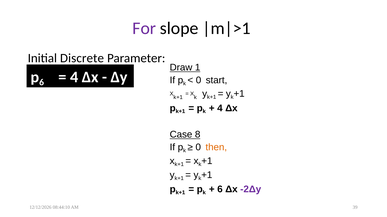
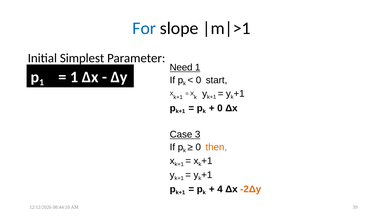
For colour: purple -> blue
Discrete: Discrete -> Simplest
Draw: Draw -> Need
6 at (42, 83): 6 -> 1
4 at (74, 77): 4 -> 1
4 at (220, 108): 4 -> 0
8: 8 -> 3
6 at (220, 190): 6 -> 4
-2Δy colour: purple -> orange
